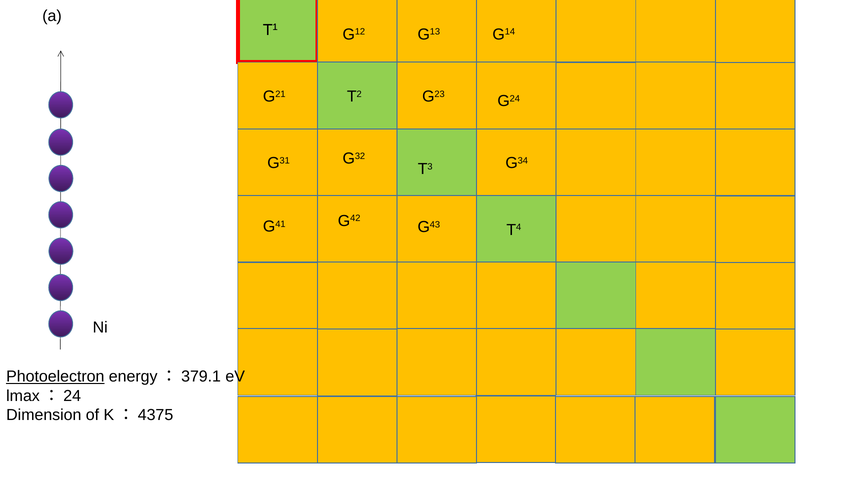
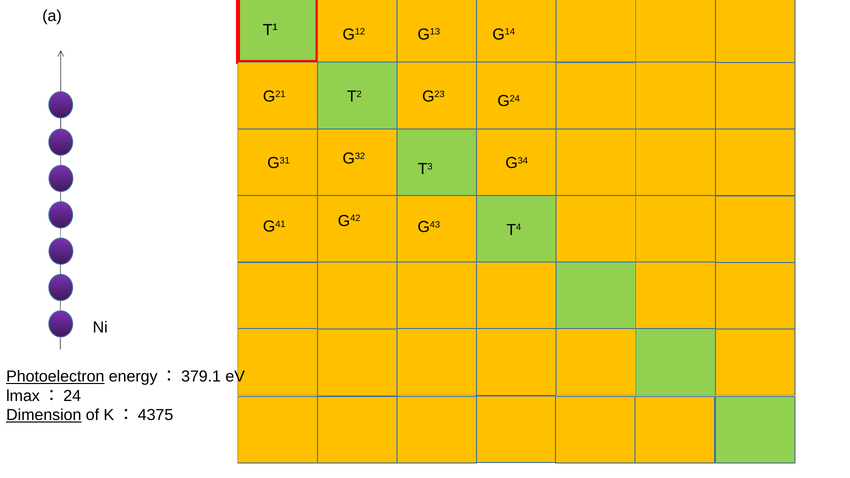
Dimension underline: none -> present
